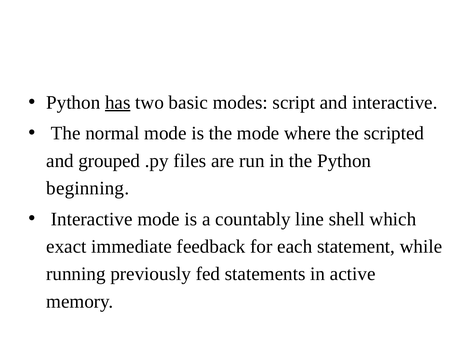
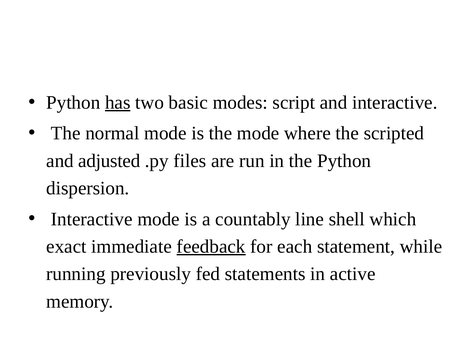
grouped: grouped -> adjusted
beginning: beginning -> dispersion
feedback underline: none -> present
